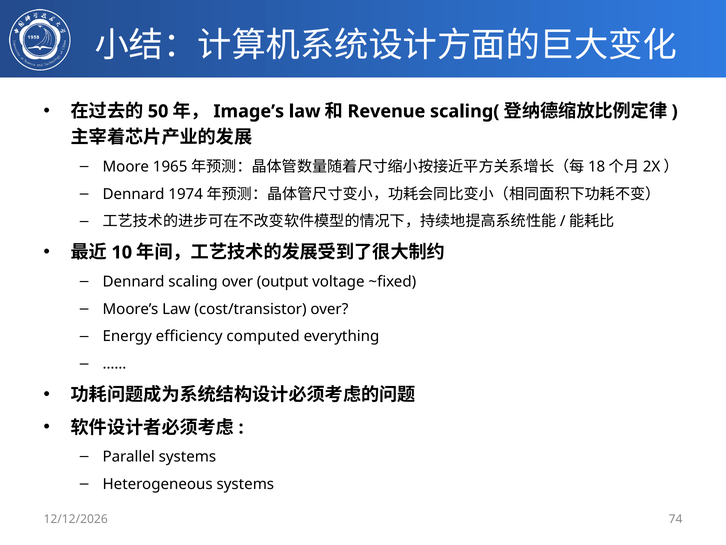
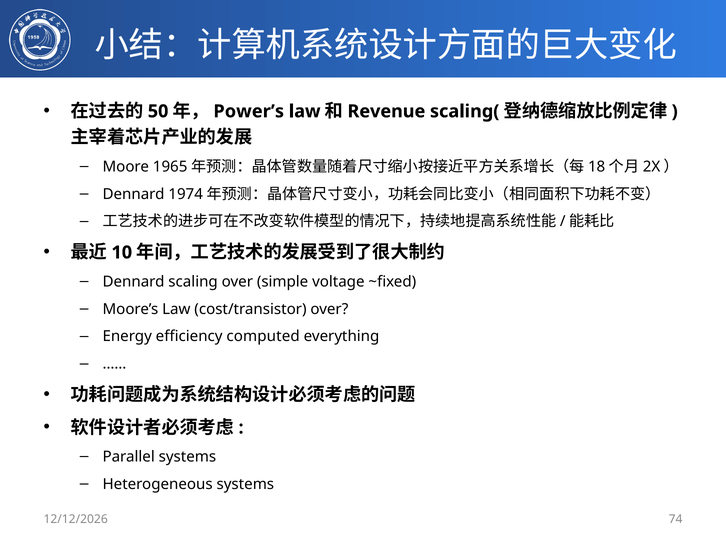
Image’s: Image’s -> Power’s
output: output -> simple
